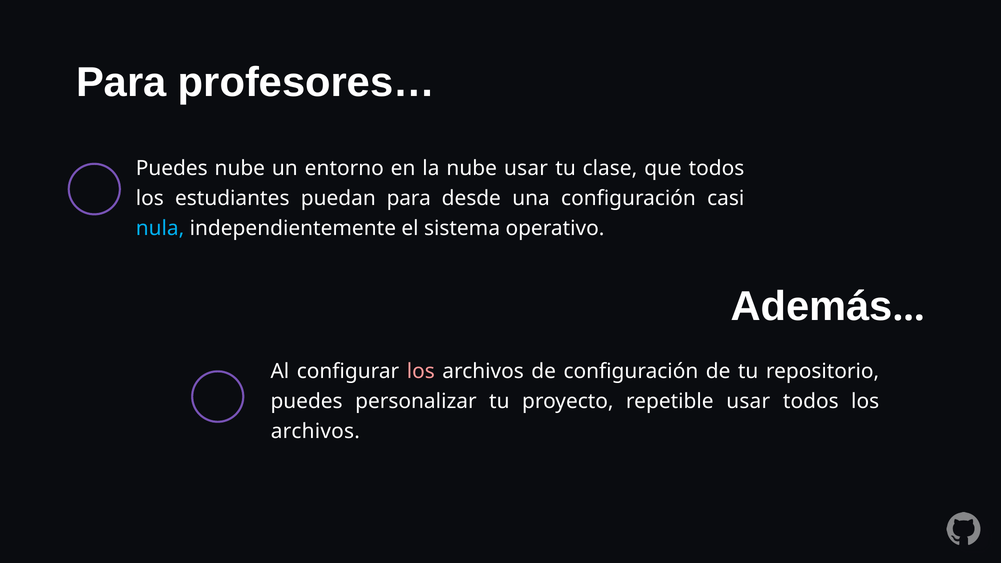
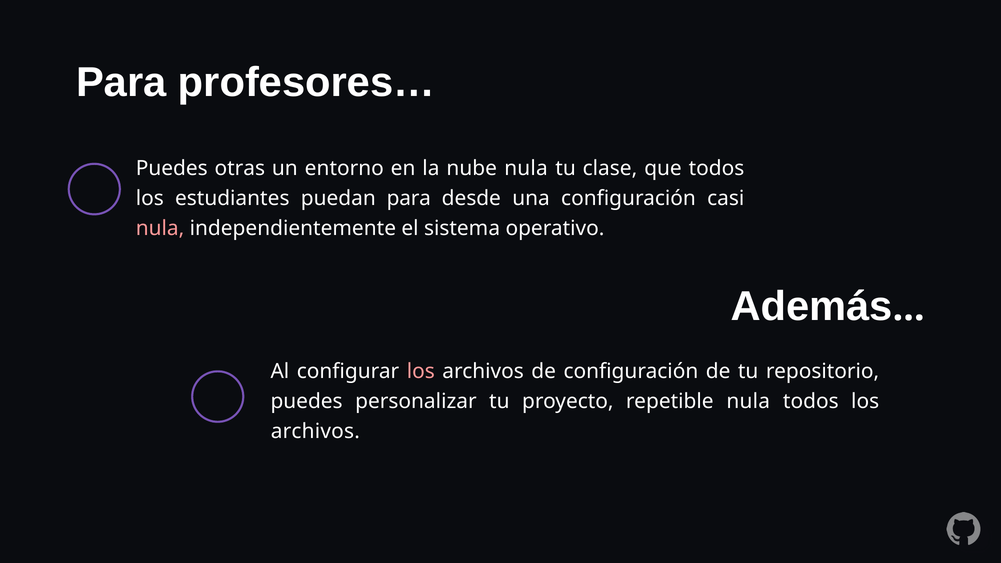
Puedes nube: nube -> otras
nube usar: usar -> nula
nula at (160, 228) colour: light blue -> pink
repetible usar: usar -> nula
